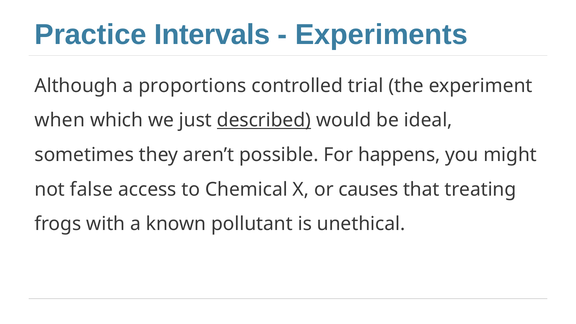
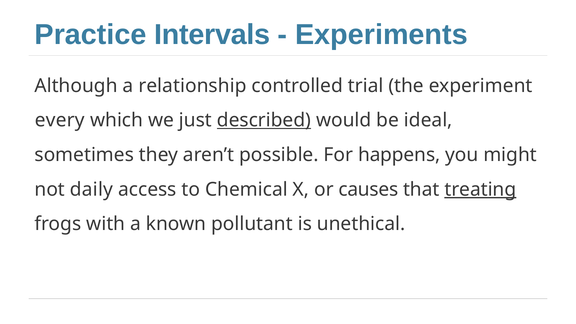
proportions: proportions -> relationship
when: when -> every
false: false -> daily
treating underline: none -> present
